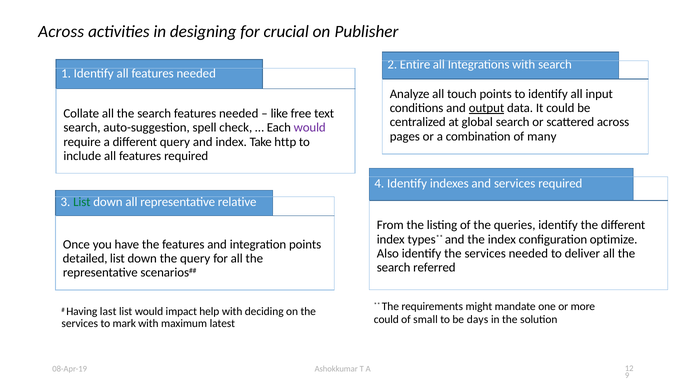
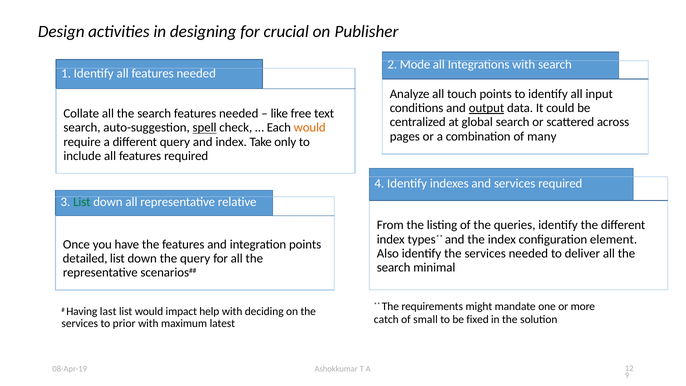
Across at (61, 32): Across -> Design
Entire: Entire -> Mode
spell underline: none -> present
would at (310, 128) colour: purple -> orange
http: http -> only
optimize: optimize -> element
referred: referred -> minimal
could at (386, 319): could -> catch
days: days -> fixed
mark: mark -> prior
